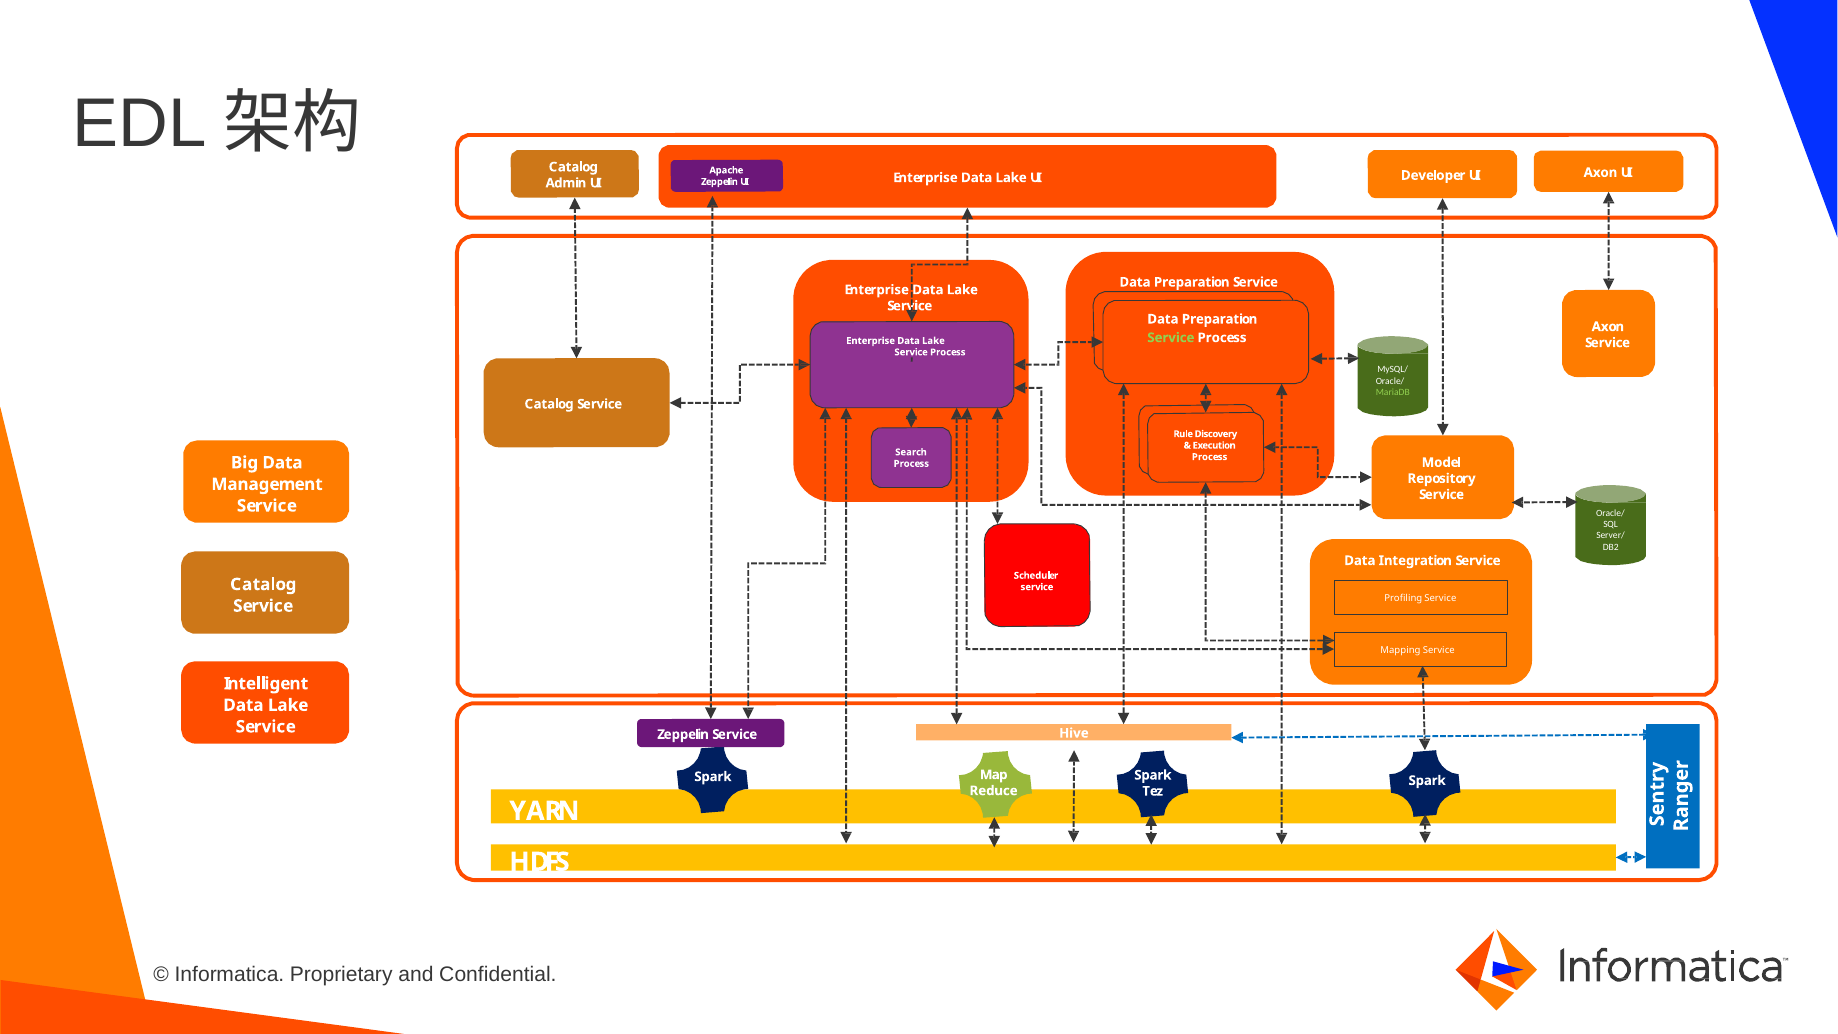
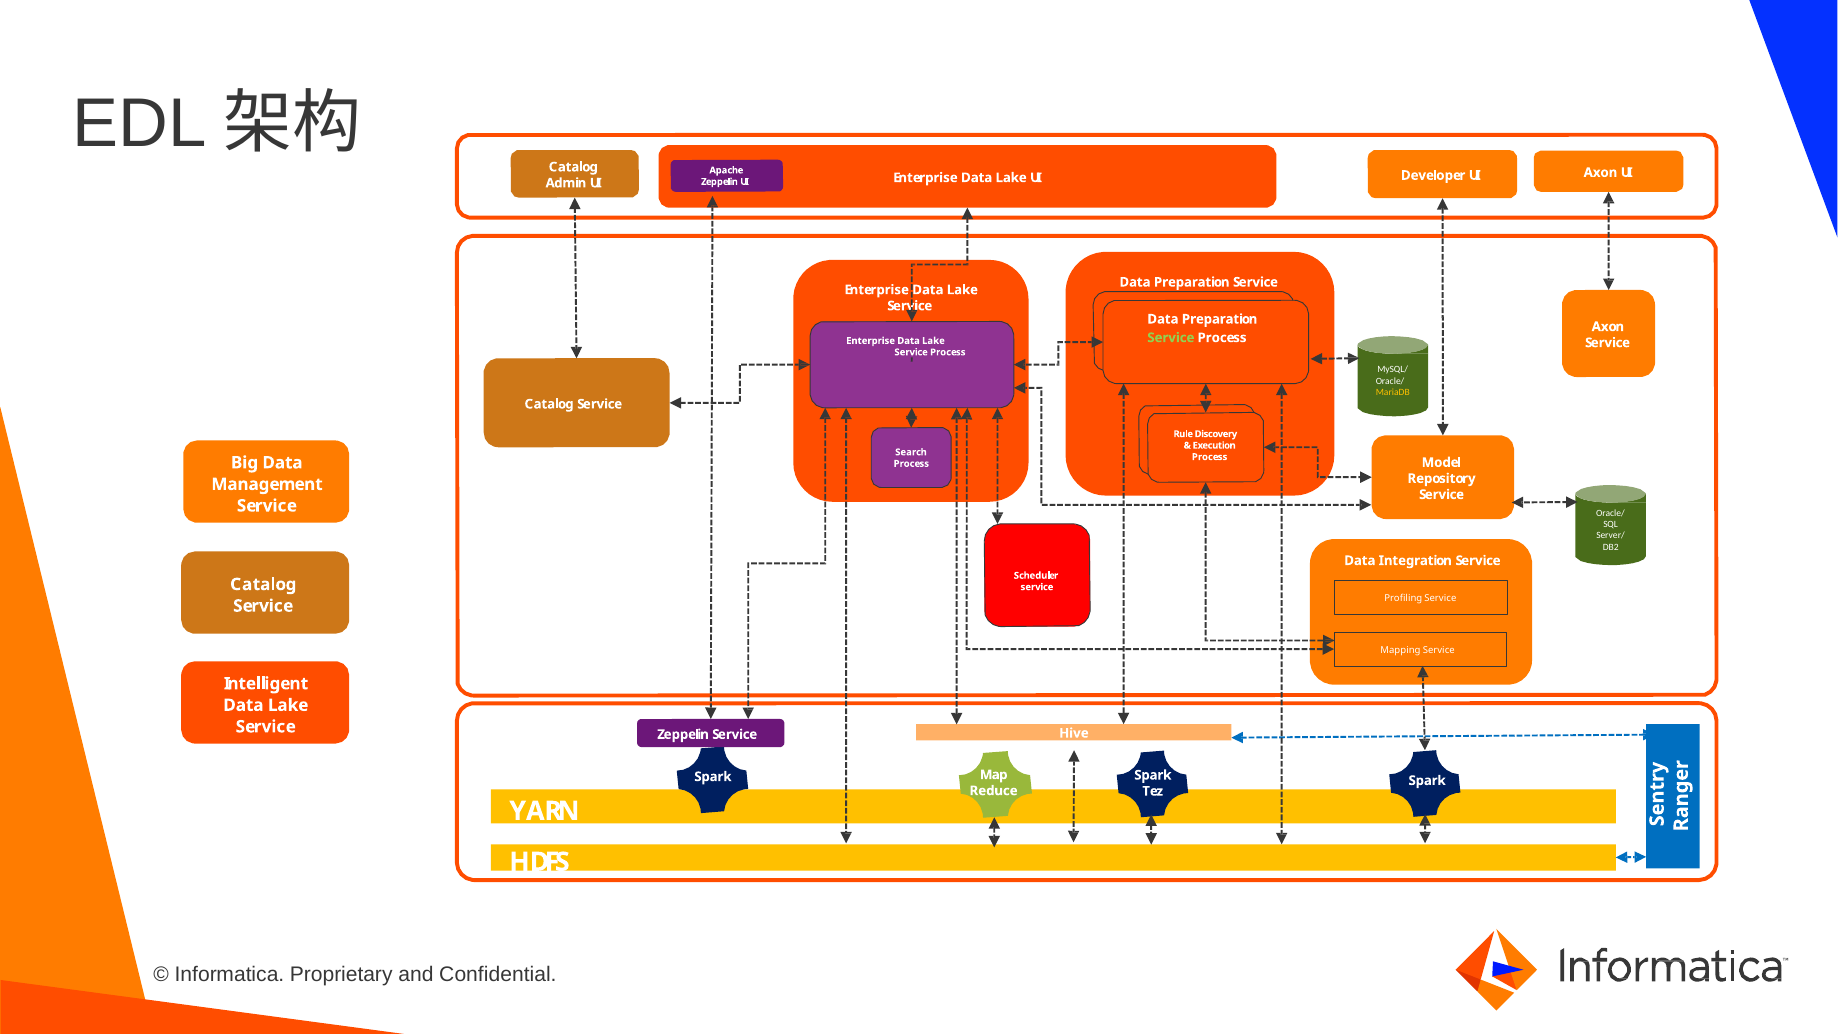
MariaDB colour: light green -> yellow
